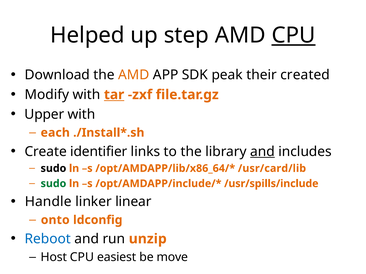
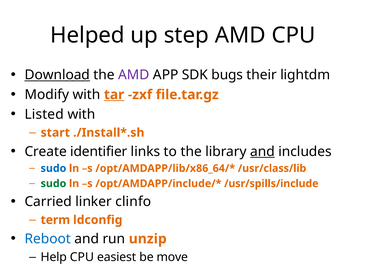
CPU at (294, 35) underline: present -> none
Download underline: none -> present
AMD at (134, 75) colour: orange -> purple
peak: peak -> bugs
created: created -> lightdm
Upper: Upper -> Listed
each: each -> start
sudo at (53, 169) colour: black -> blue
/usr/card/lib: /usr/card/lib -> /usr/class/lib
Handle: Handle -> Carried
linear: linear -> clinfo
onto: onto -> term
Host: Host -> Help
